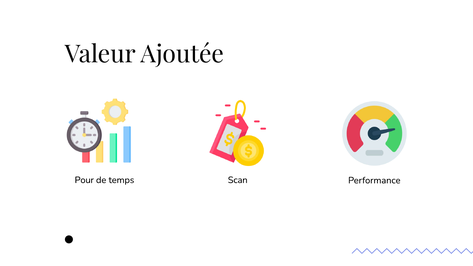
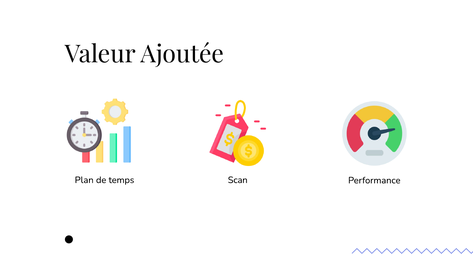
Pour: Pour -> Plan
